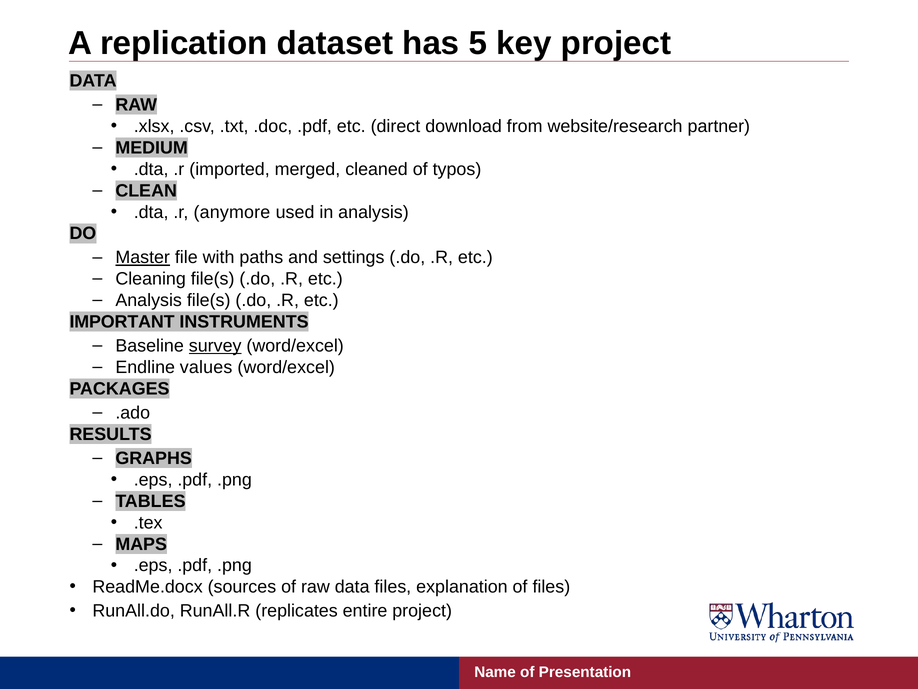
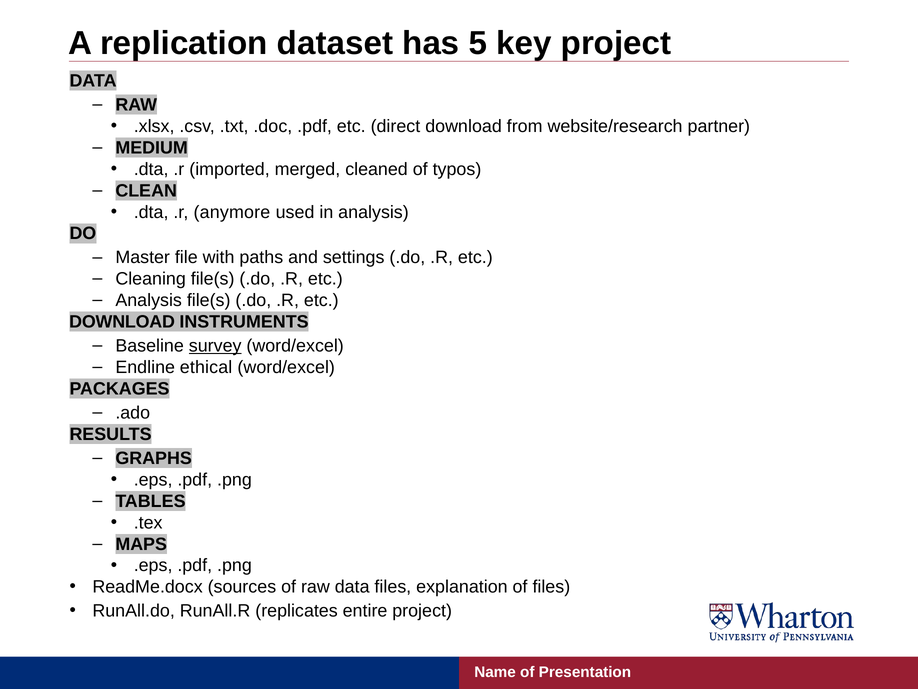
Master underline: present -> none
IMPORTANT at (122, 322): IMPORTANT -> DOWNLOAD
values: values -> ethical
